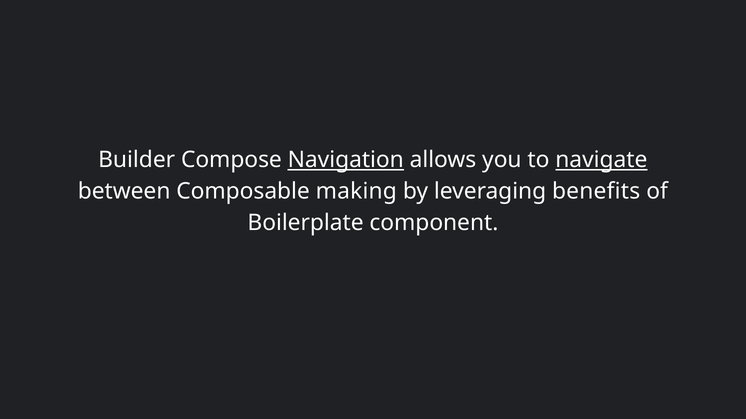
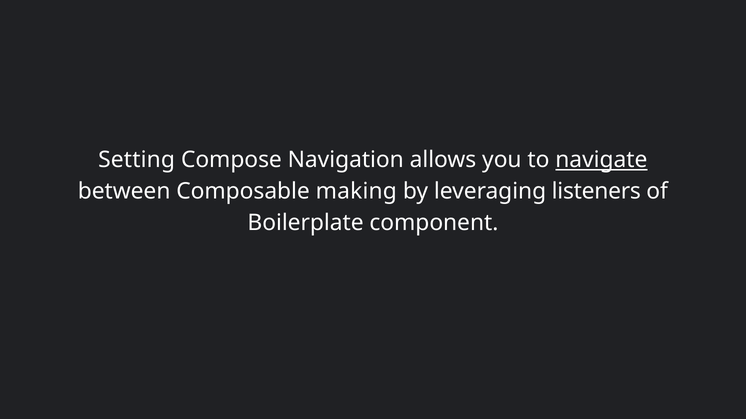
Builder: Builder -> Setting
Navigation underline: present -> none
benefits: benefits -> listeners
